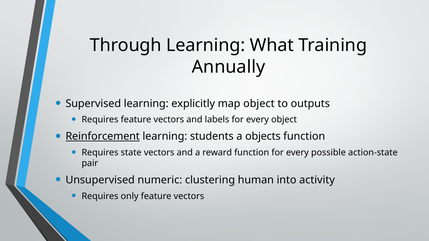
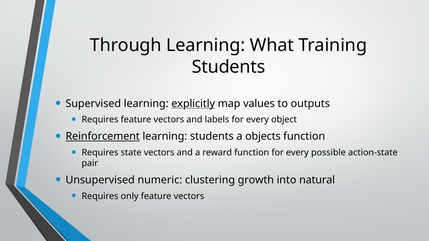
Annually at (228, 67): Annually -> Students
explicitly underline: none -> present
map object: object -> values
human: human -> growth
activity: activity -> natural
